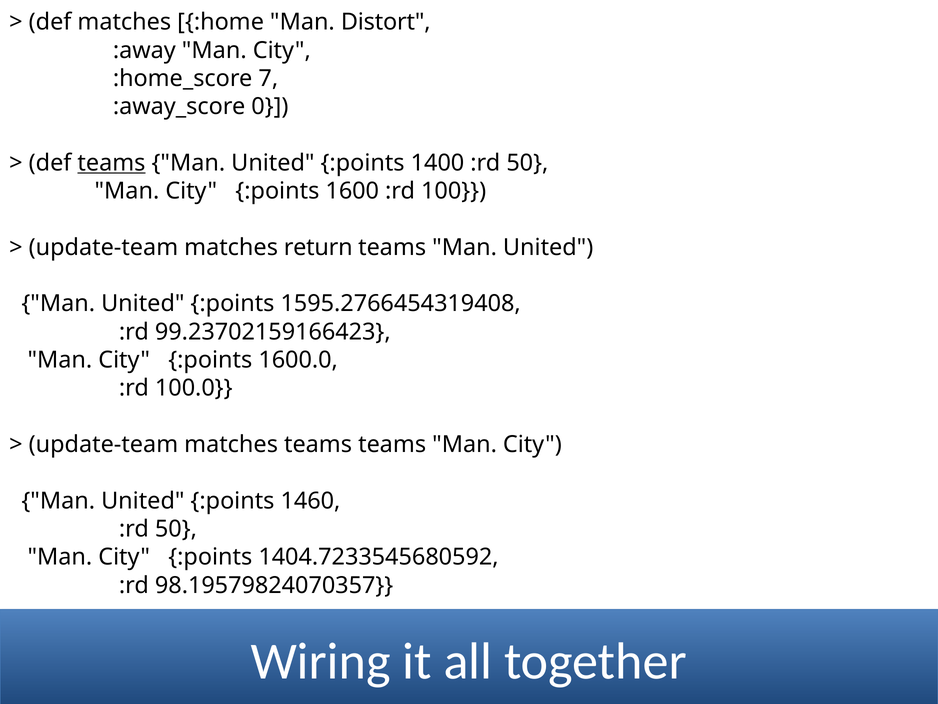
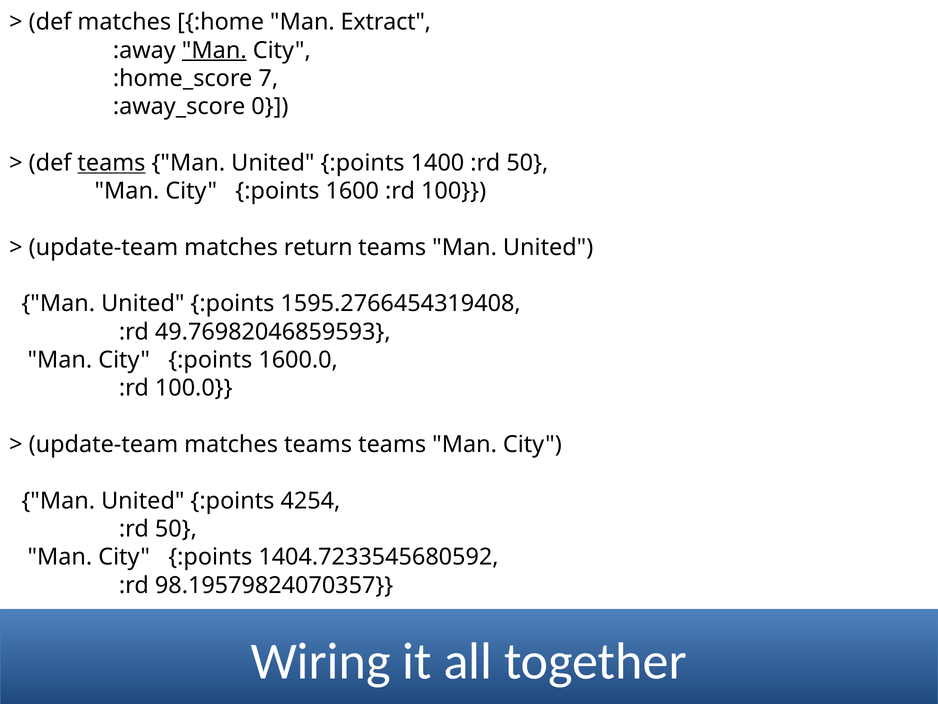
Distort: Distort -> Extract
Man at (214, 50) underline: none -> present
99.23702159166423: 99.23702159166423 -> 49.76982046859593
1460: 1460 -> 4254
